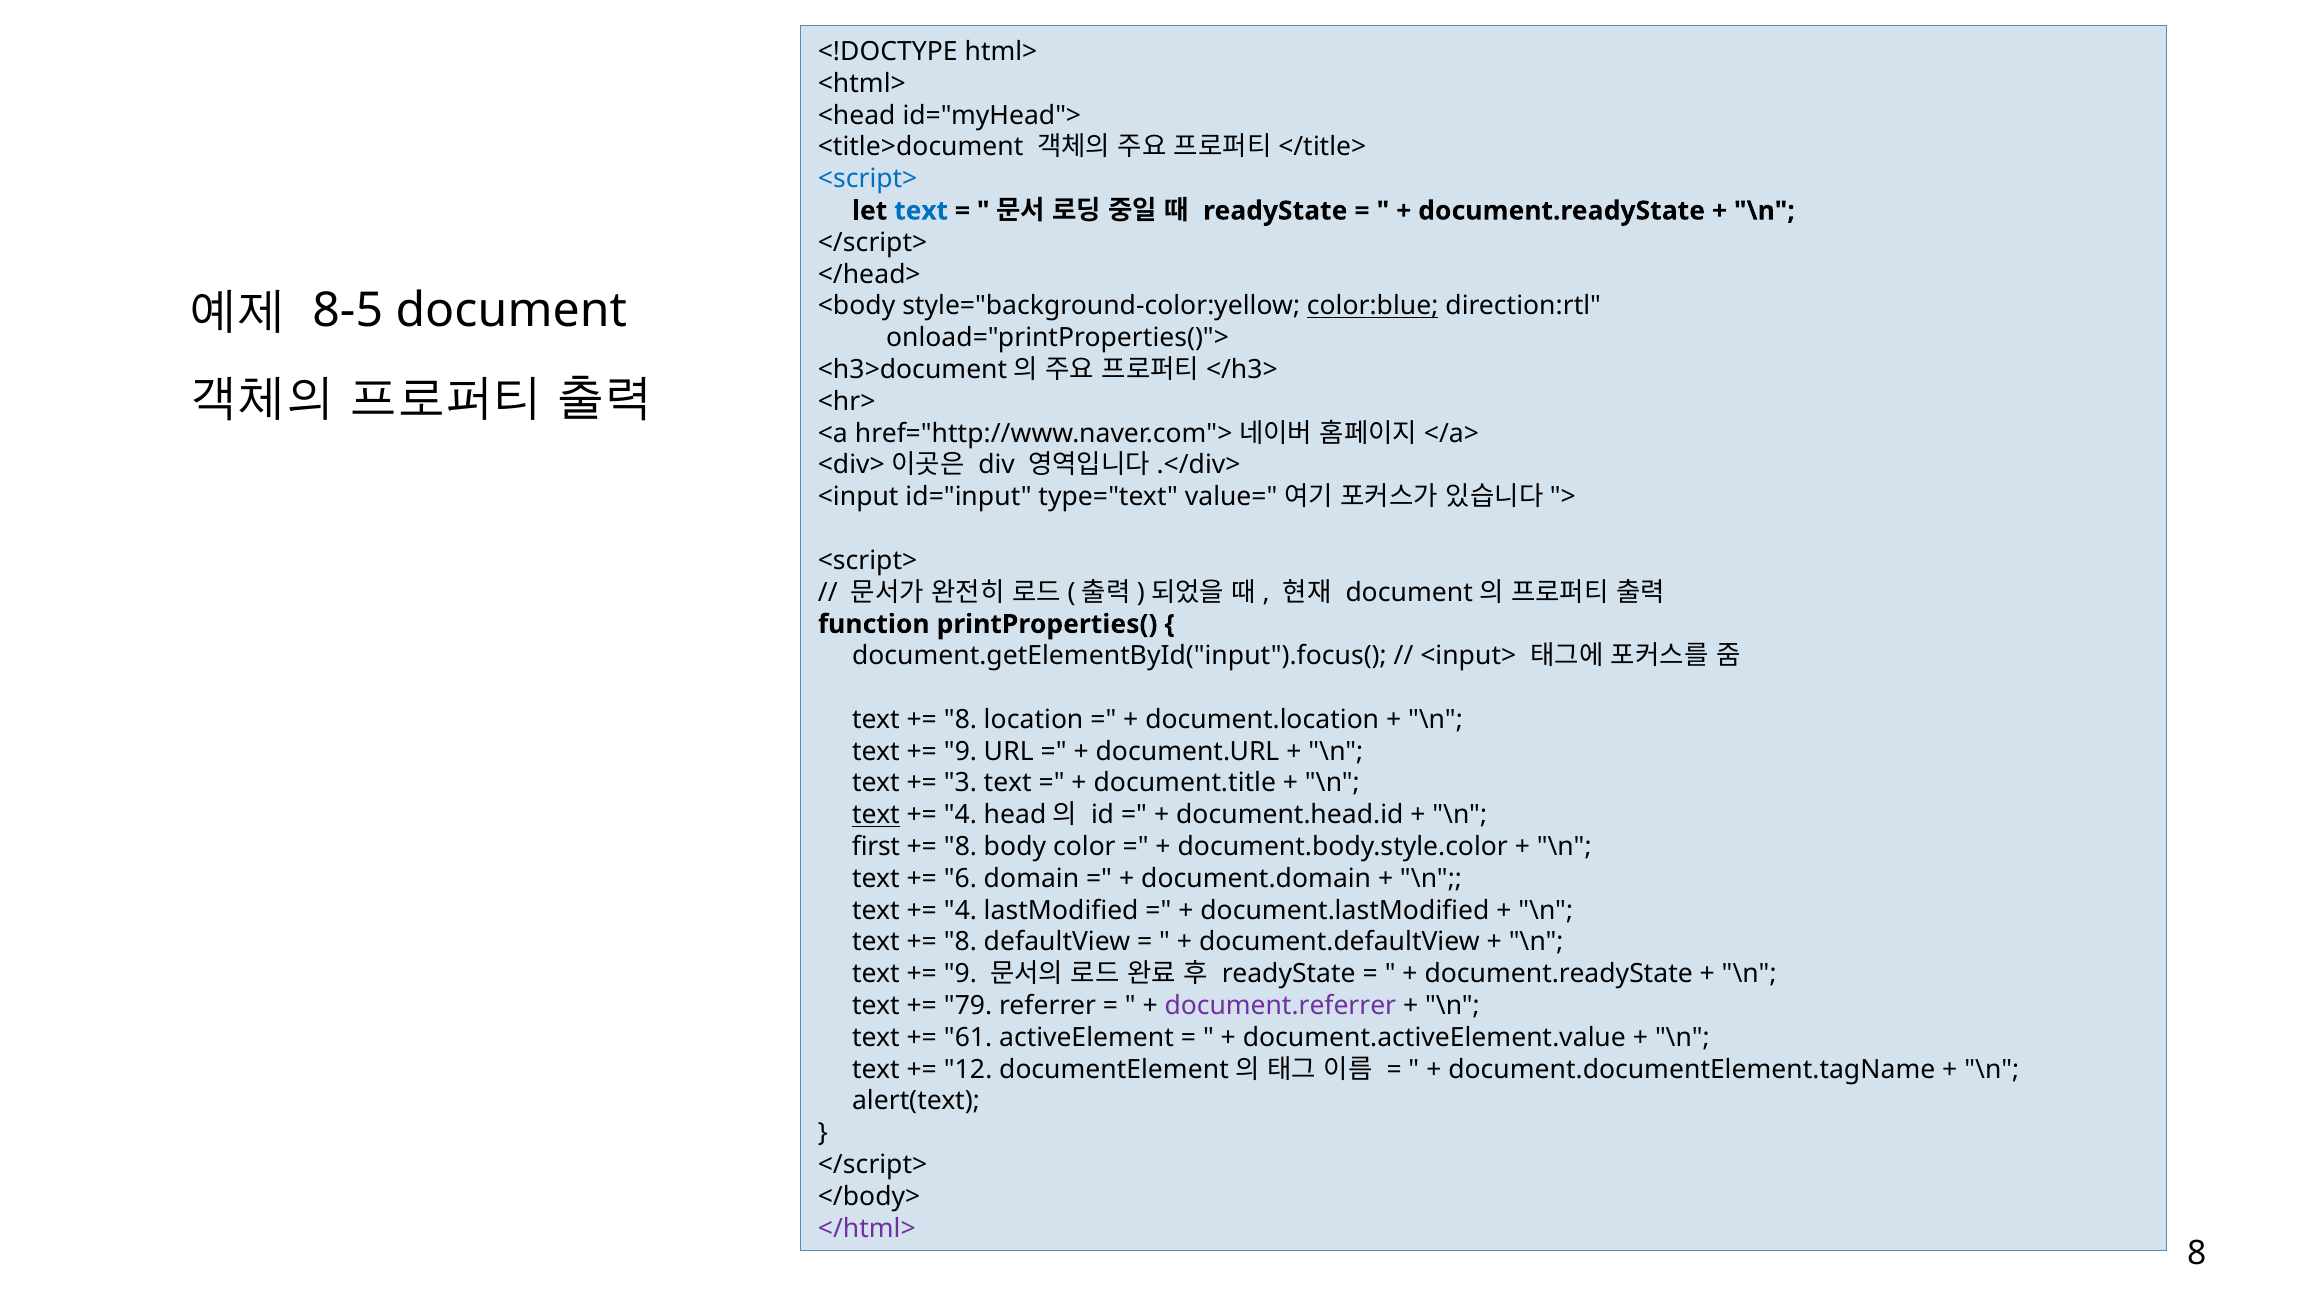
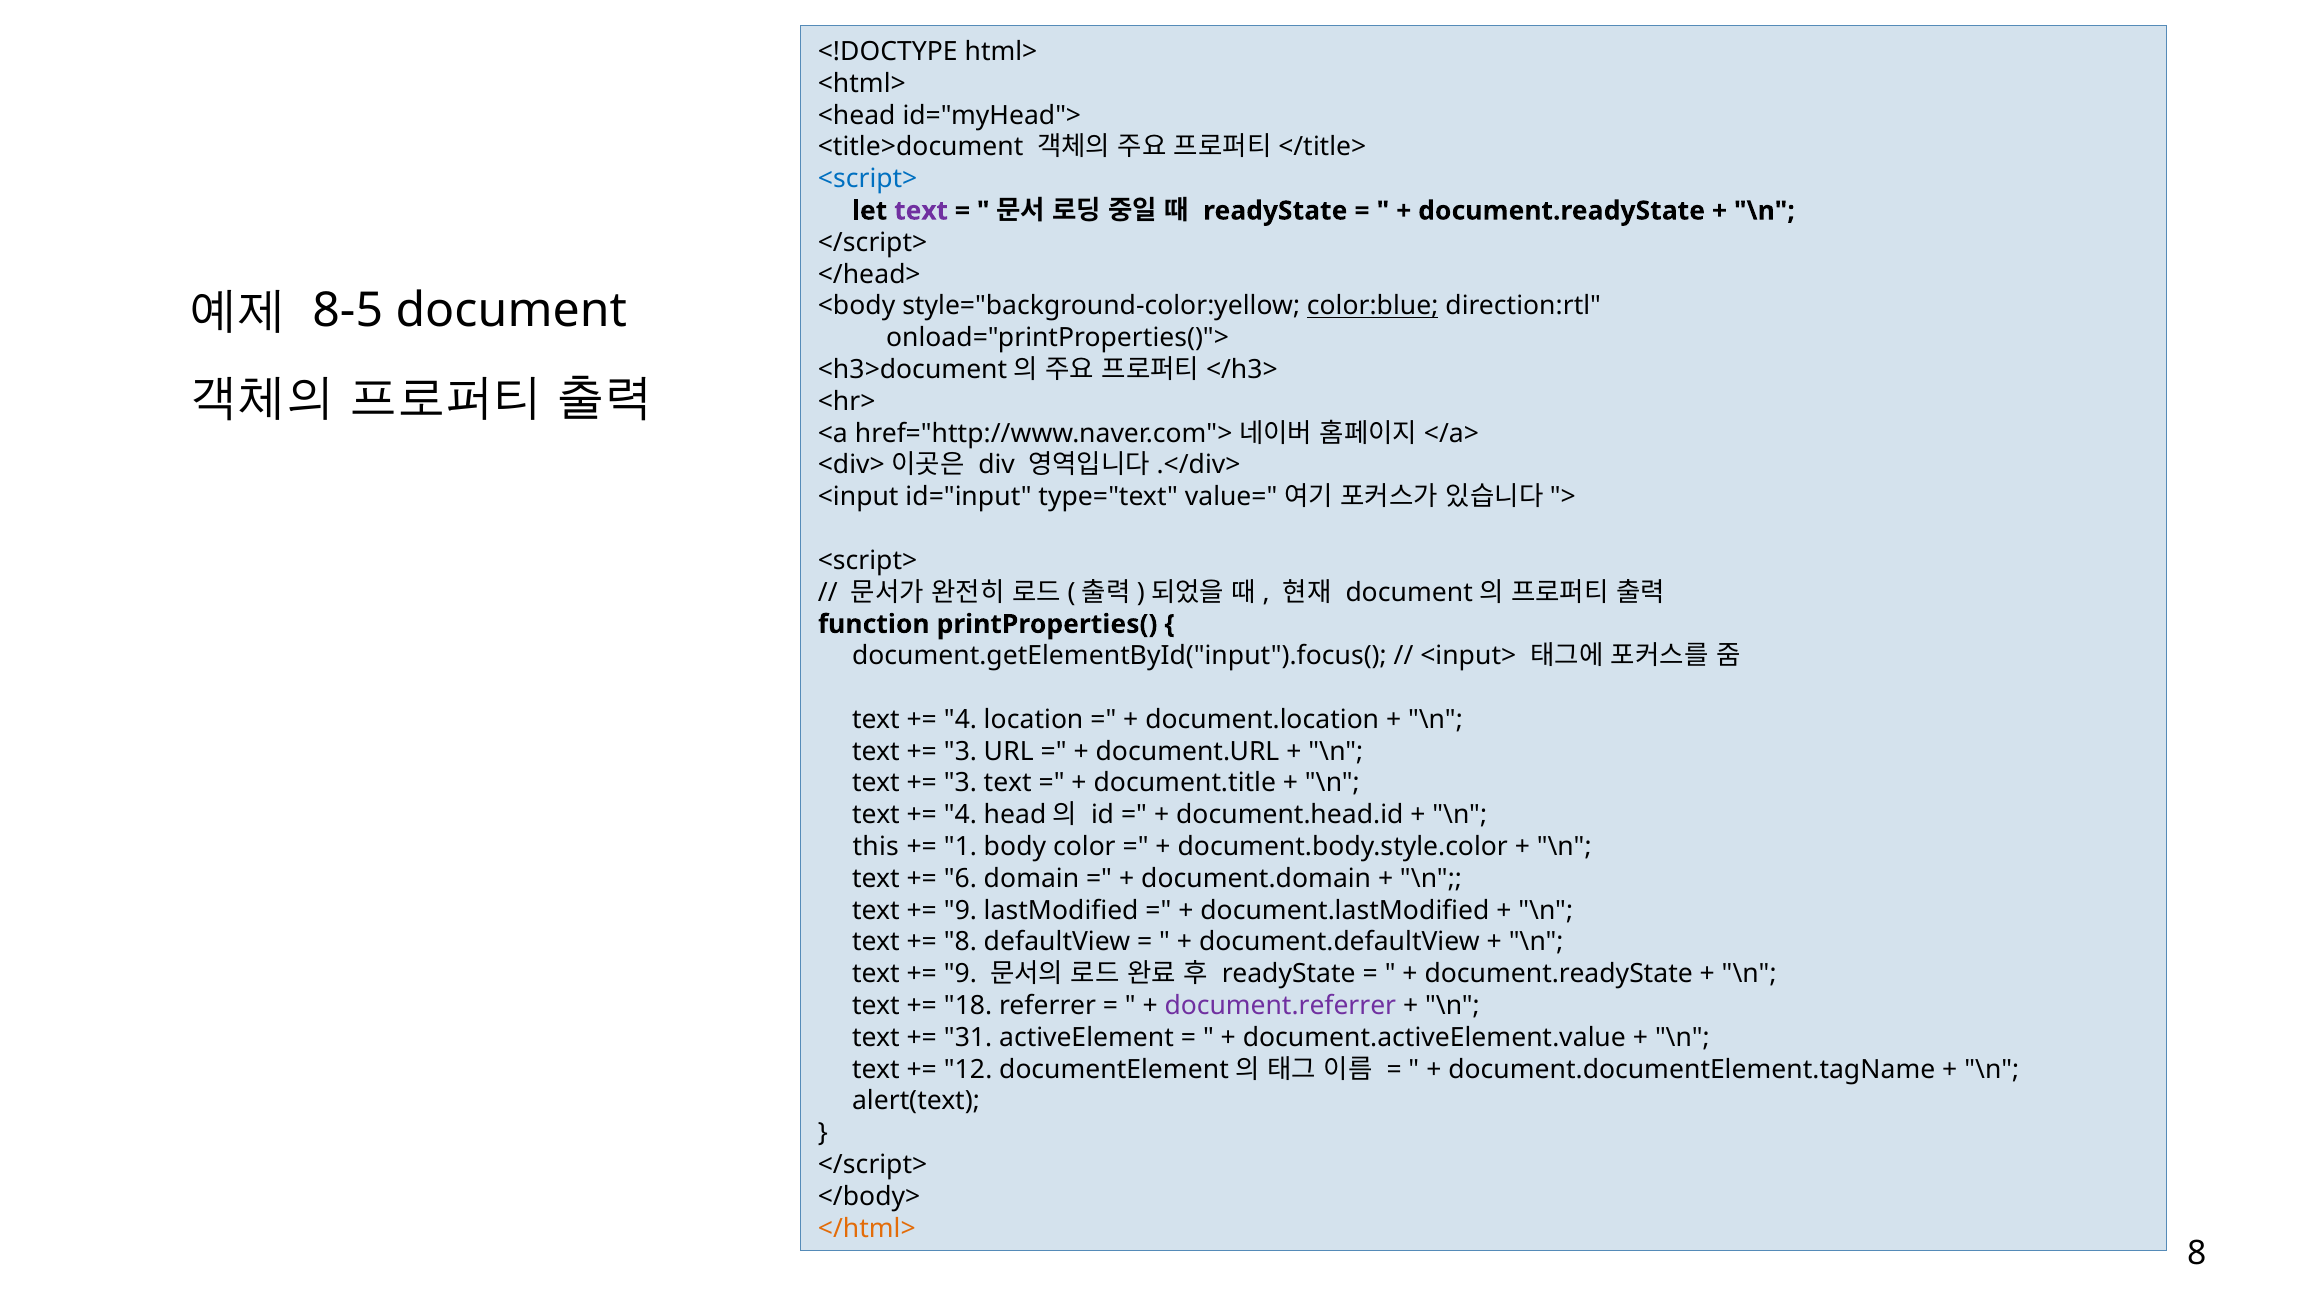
text at (921, 211) colour: blue -> purple
8 at (960, 720): 8 -> 4
9 at (960, 752): 9 -> 3
text at (876, 815) underline: present -> none
first: first -> this
8 at (960, 847): 8 -> 1
4 at (960, 911): 4 -> 9
79: 79 -> 18
61: 61 -> 31
</html> colour: purple -> orange
